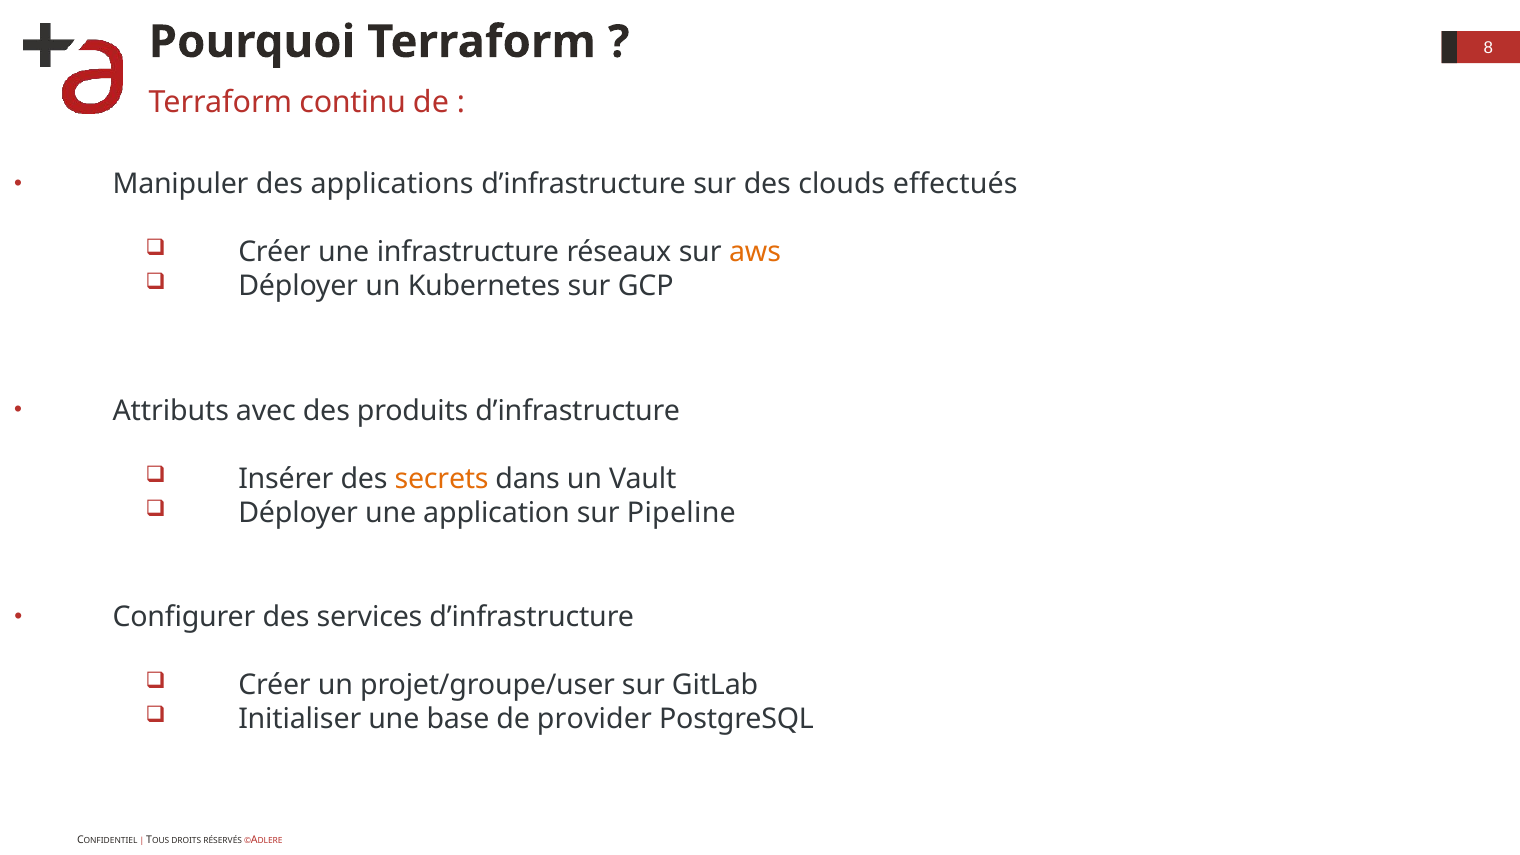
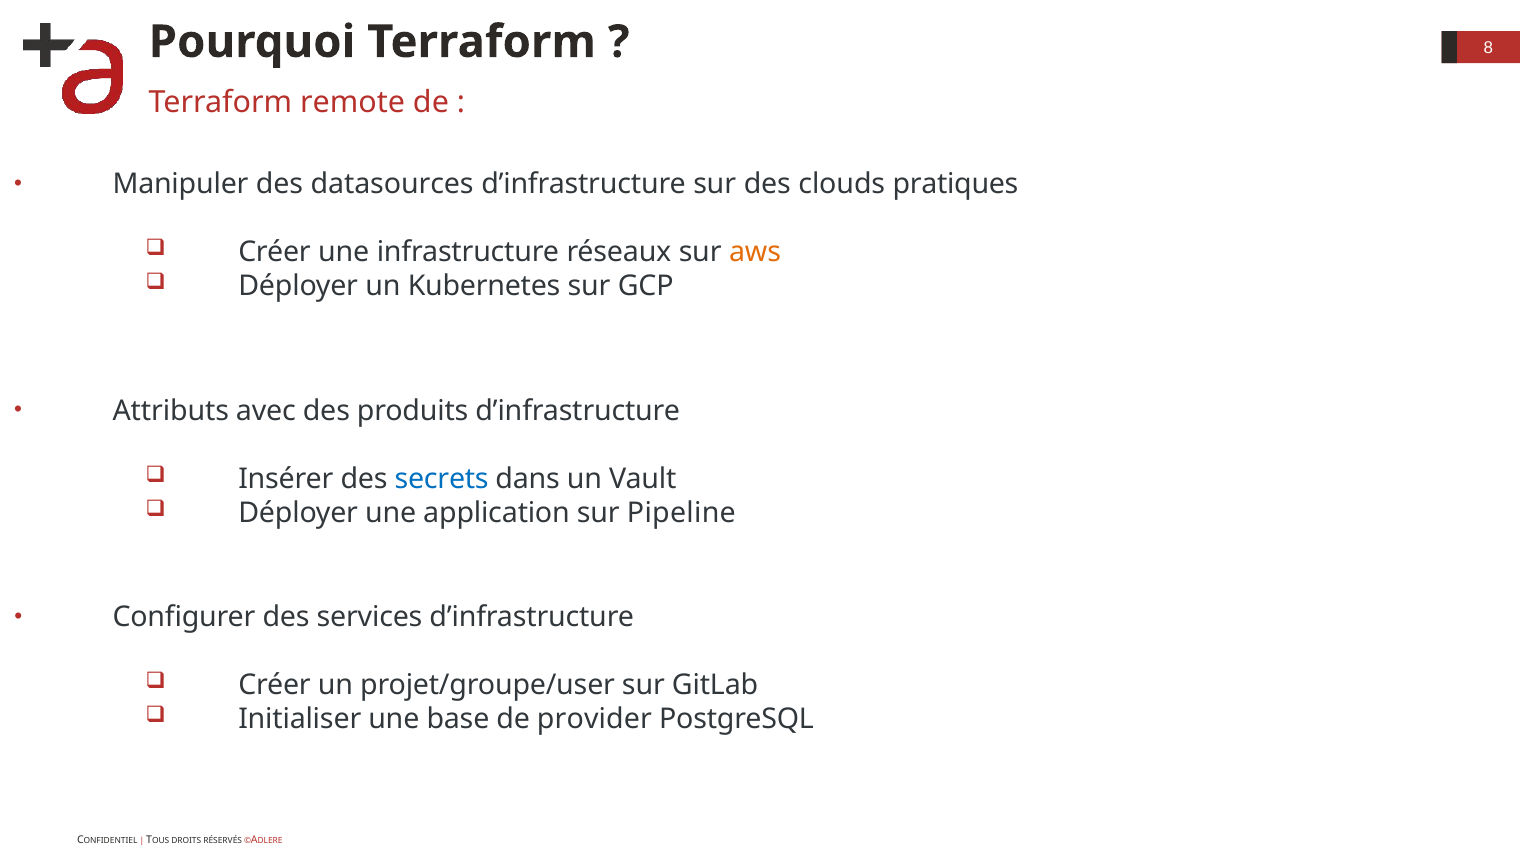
continu: continu -> remote
applications: applications -> datasources
effectués: effectués -> pratiques
secrets colour: orange -> blue
